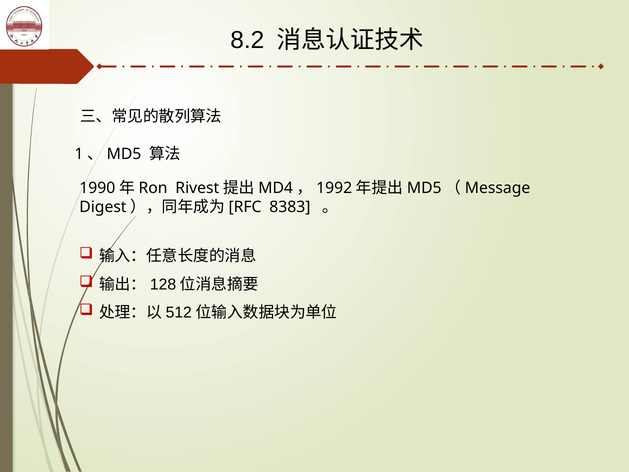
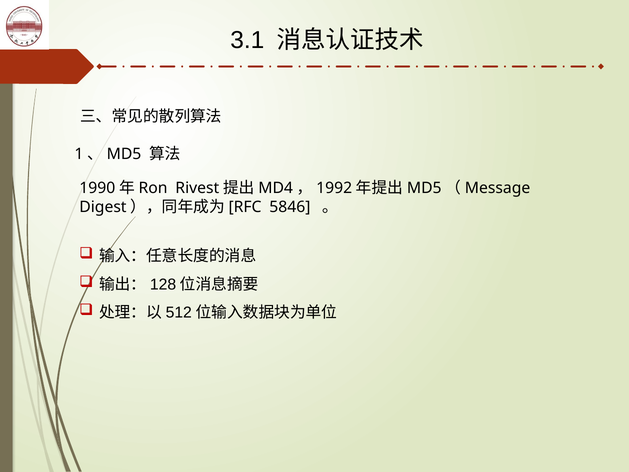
8.2: 8.2 -> 3.1
8383: 8383 -> 5846
